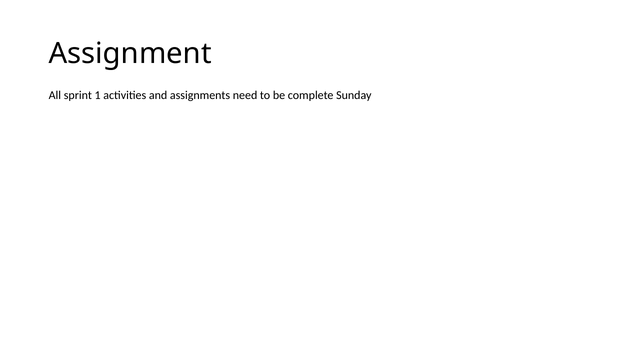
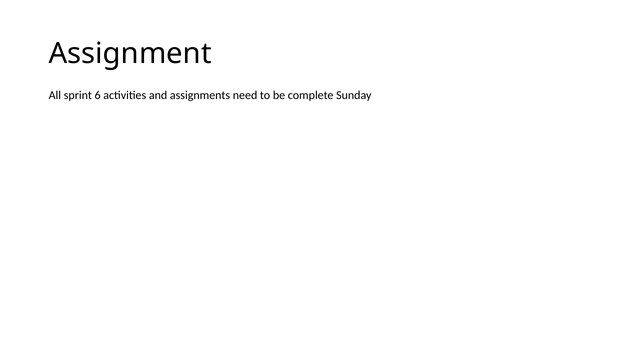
1: 1 -> 6
